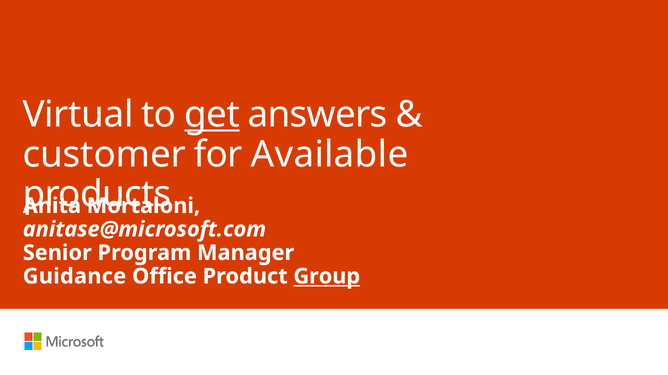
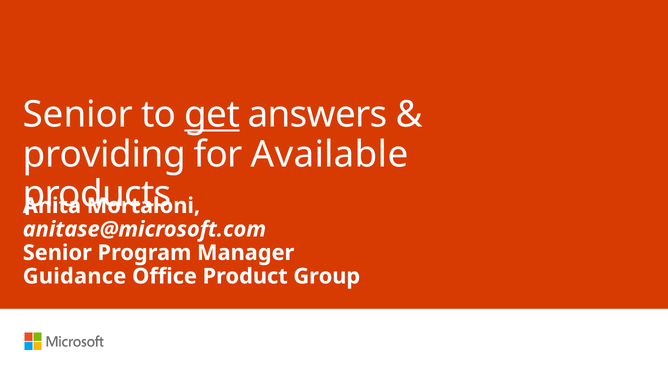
Virtual at (78, 115): Virtual -> Senior
customer: customer -> providing
Group underline: present -> none
